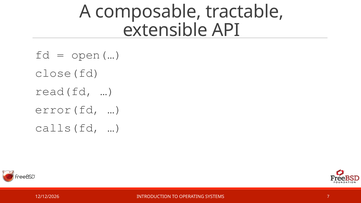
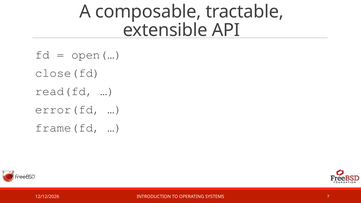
calls(fd: calls(fd -> frame(fd
